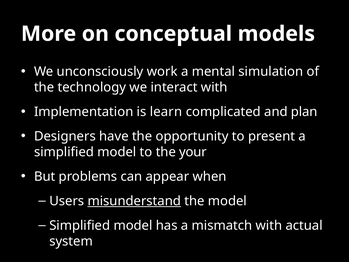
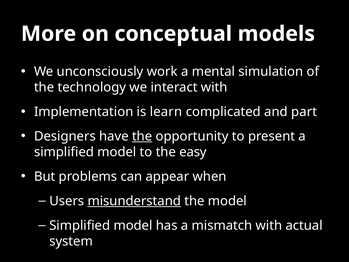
plan: plan -> part
the at (142, 136) underline: none -> present
your: your -> easy
